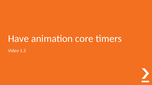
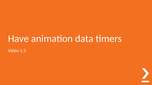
core: core -> data
